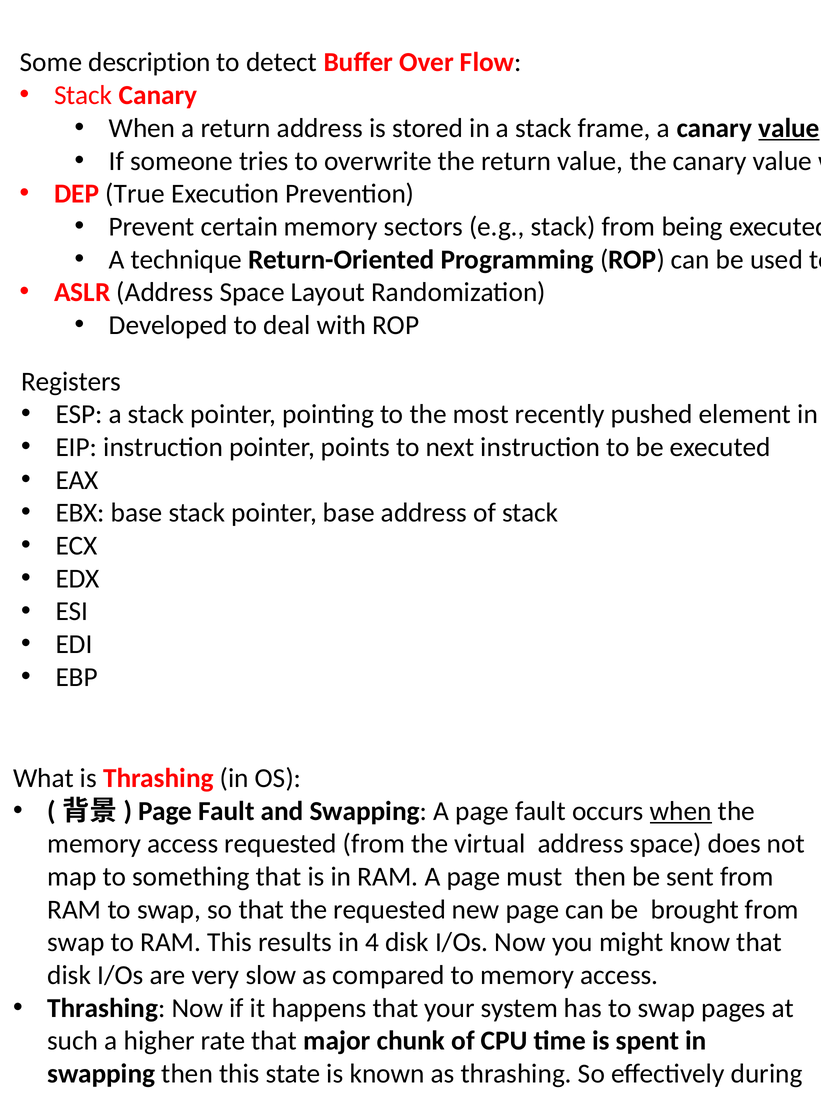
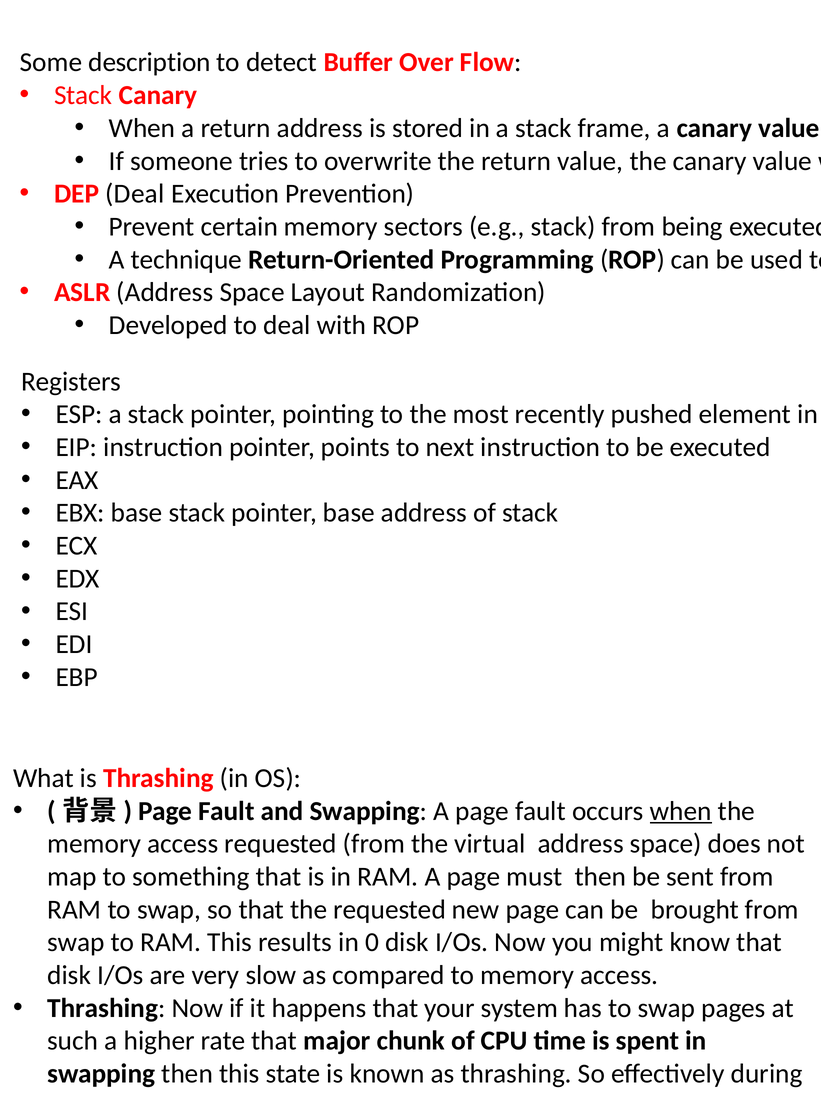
value at (789, 128) underline: present -> none
DEP True: True -> Deal
4: 4 -> 0
